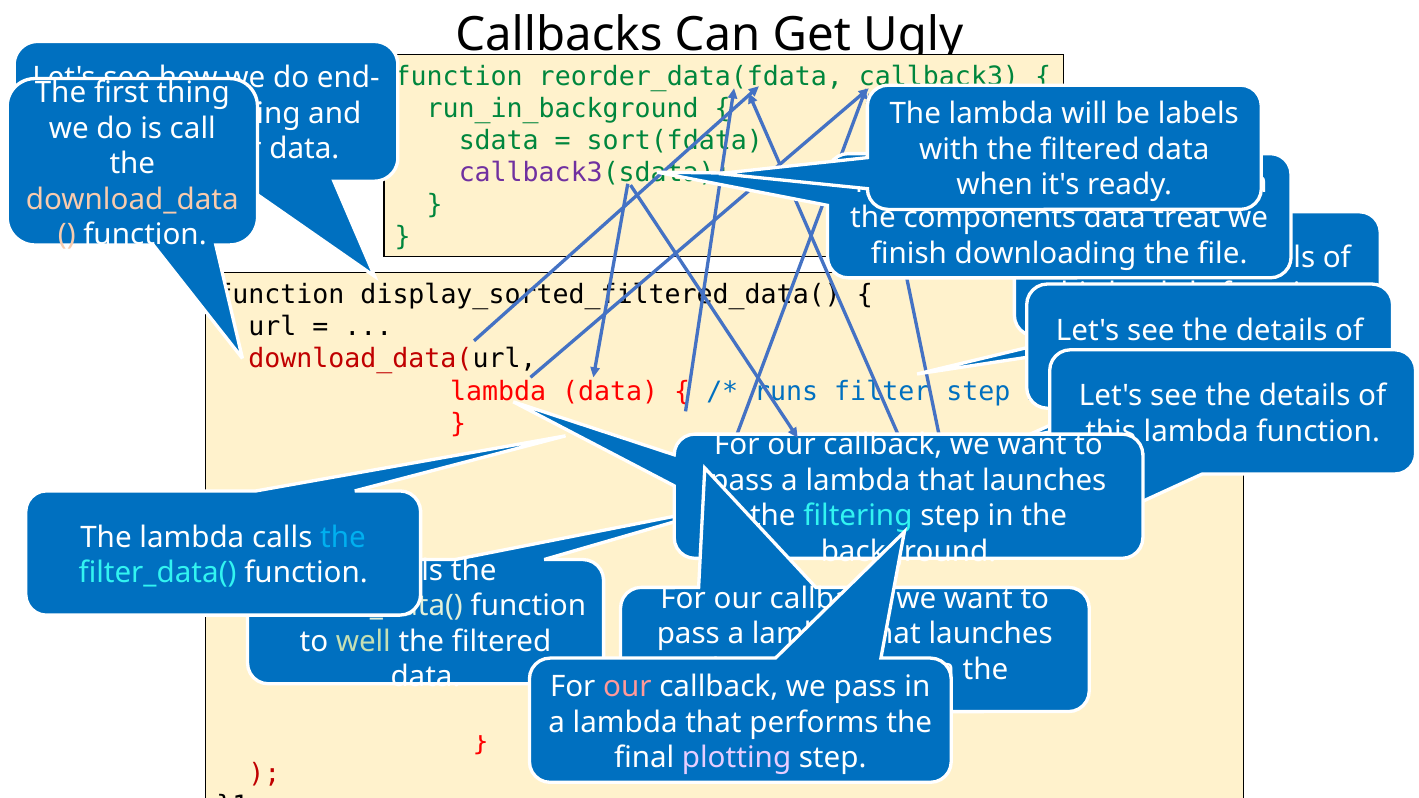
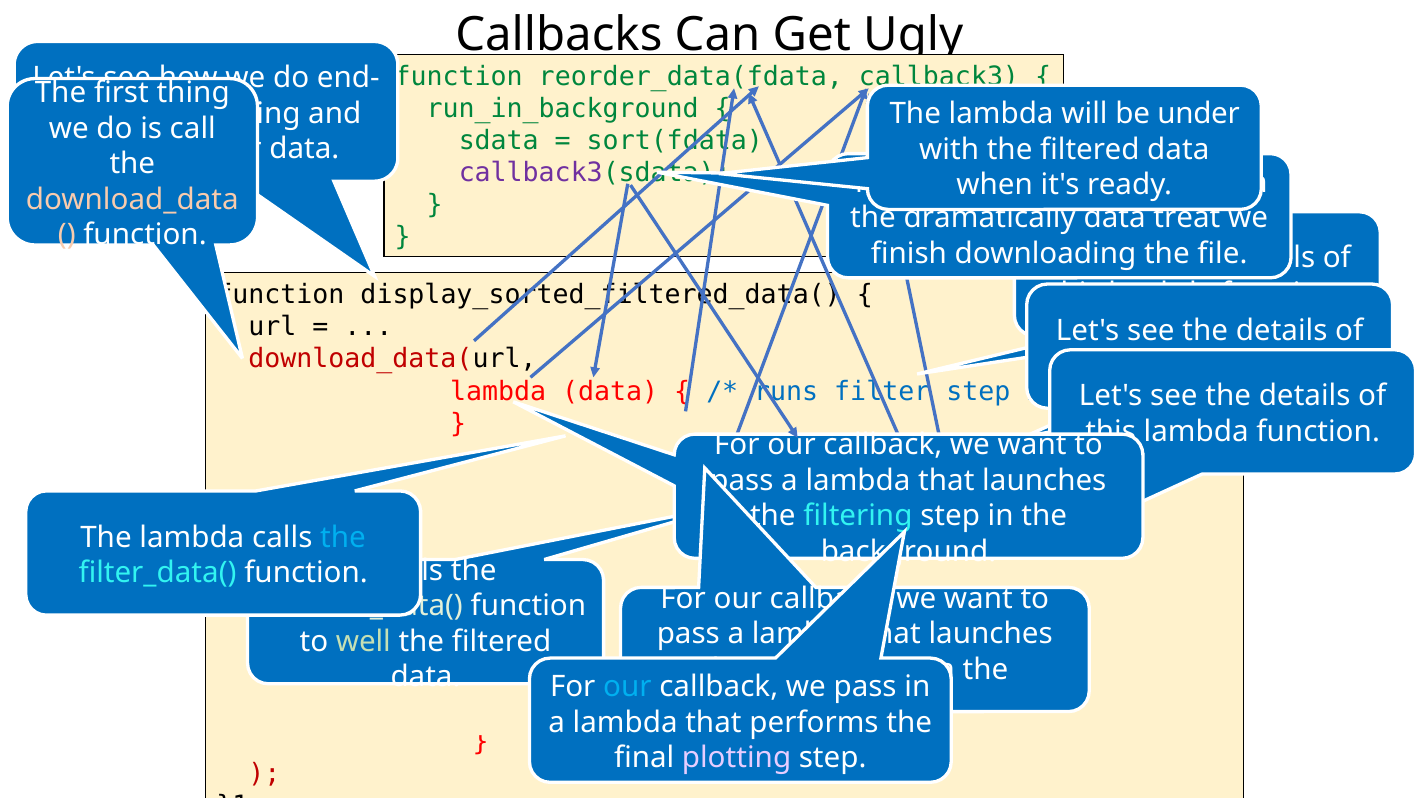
labels: labels -> under
components: components -> dramatically
our at (627, 687) colour: pink -> light blue
